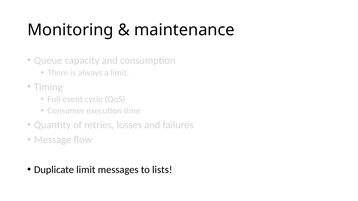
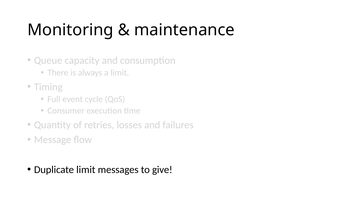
lists: lists -> give
